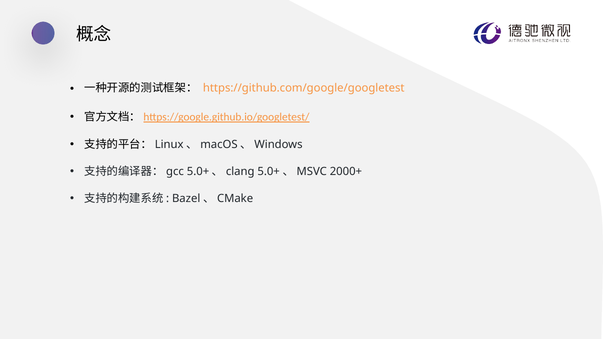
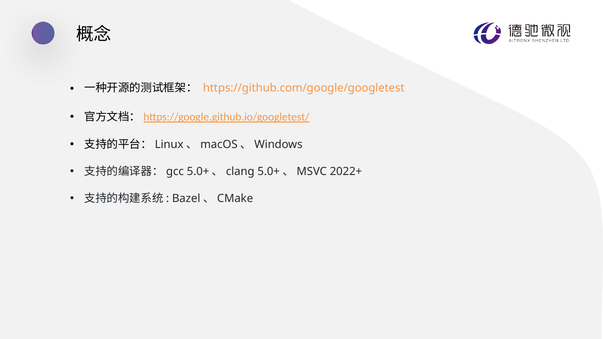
2000+: 2000+ -> 2022+
